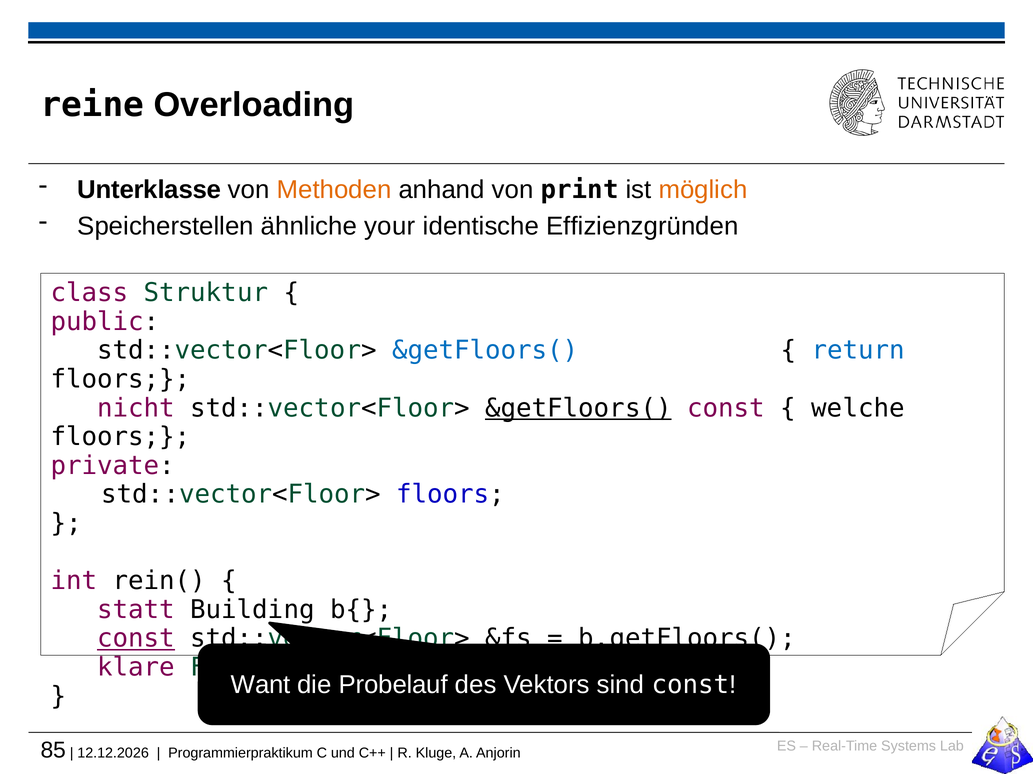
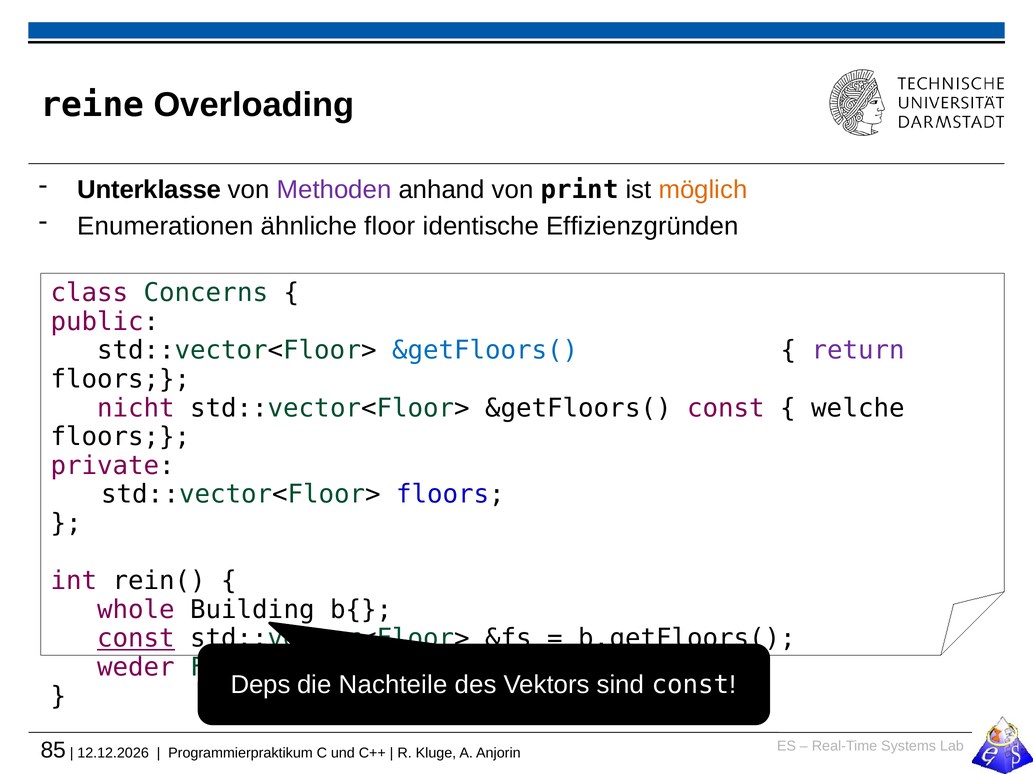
Methoden colour: orange -> purple
Speicherstellen: Speicherstellen -> Enumerationen
ähnliche your: your -> floor
Struktur: Struktur -> Concerns
return colour: blue -> purple
&getFloors( at (578, 408) underline: present -> none
statt: statt -> whole
klare: klare -> weder
Want: Want -> Deps
Probelauf: Probelauf -> Nachteile
